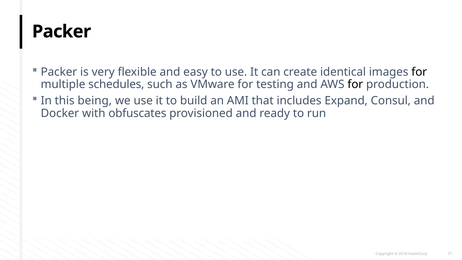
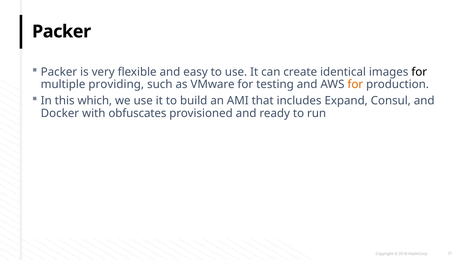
schedules: schedules -> providing
for at (355, 84) colour: black -> orange
being: being -> which
